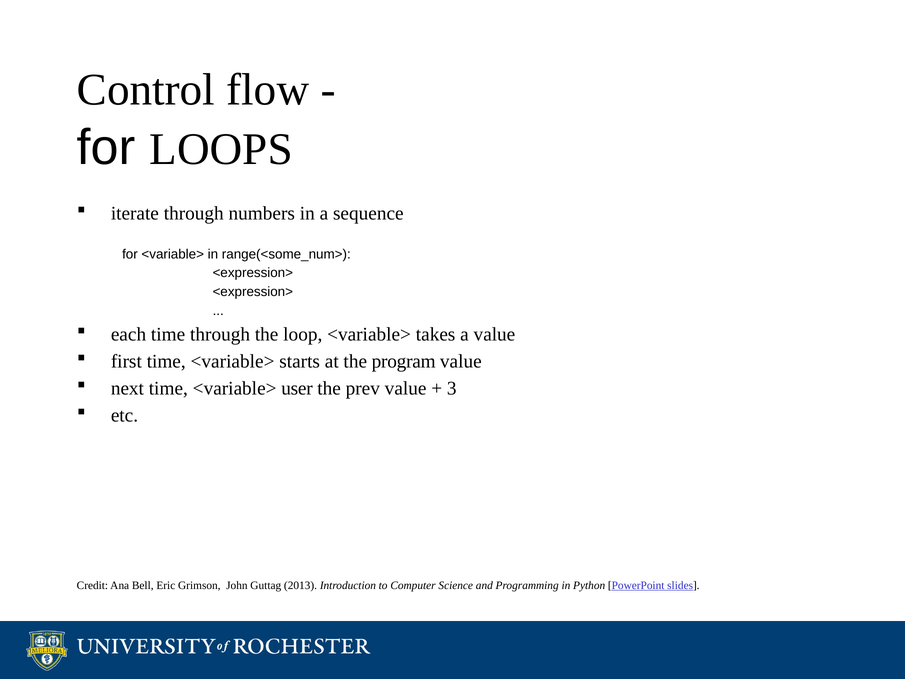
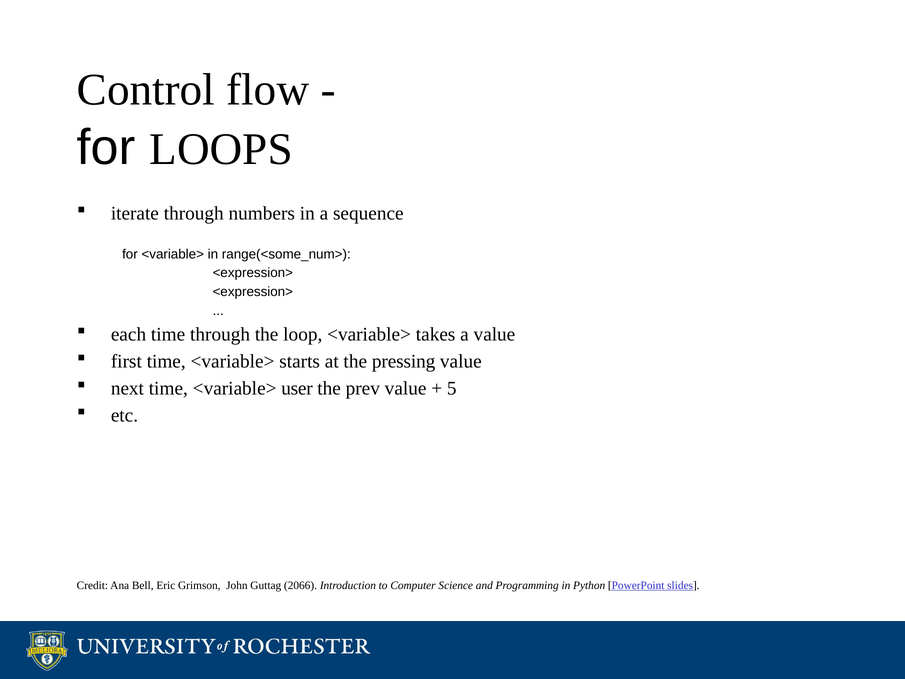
program: program -> pressing
3: 3 -> 5
2013: 2013 -> 2066
